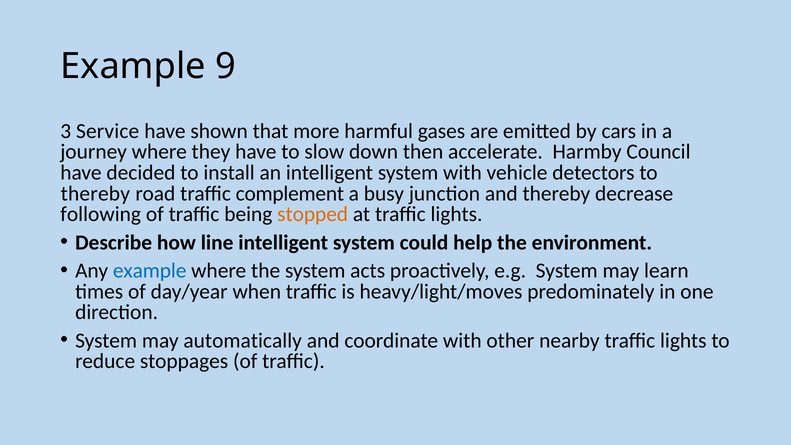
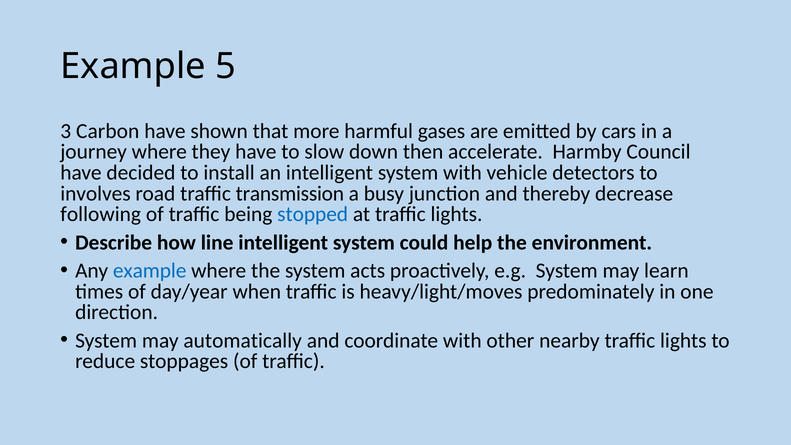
9: 9 -> 5
Service: Service -> Carbon
thereby at (95, 193): thereby -> involves
complement: complement -> transmission
stopped colour: orange -> blue
